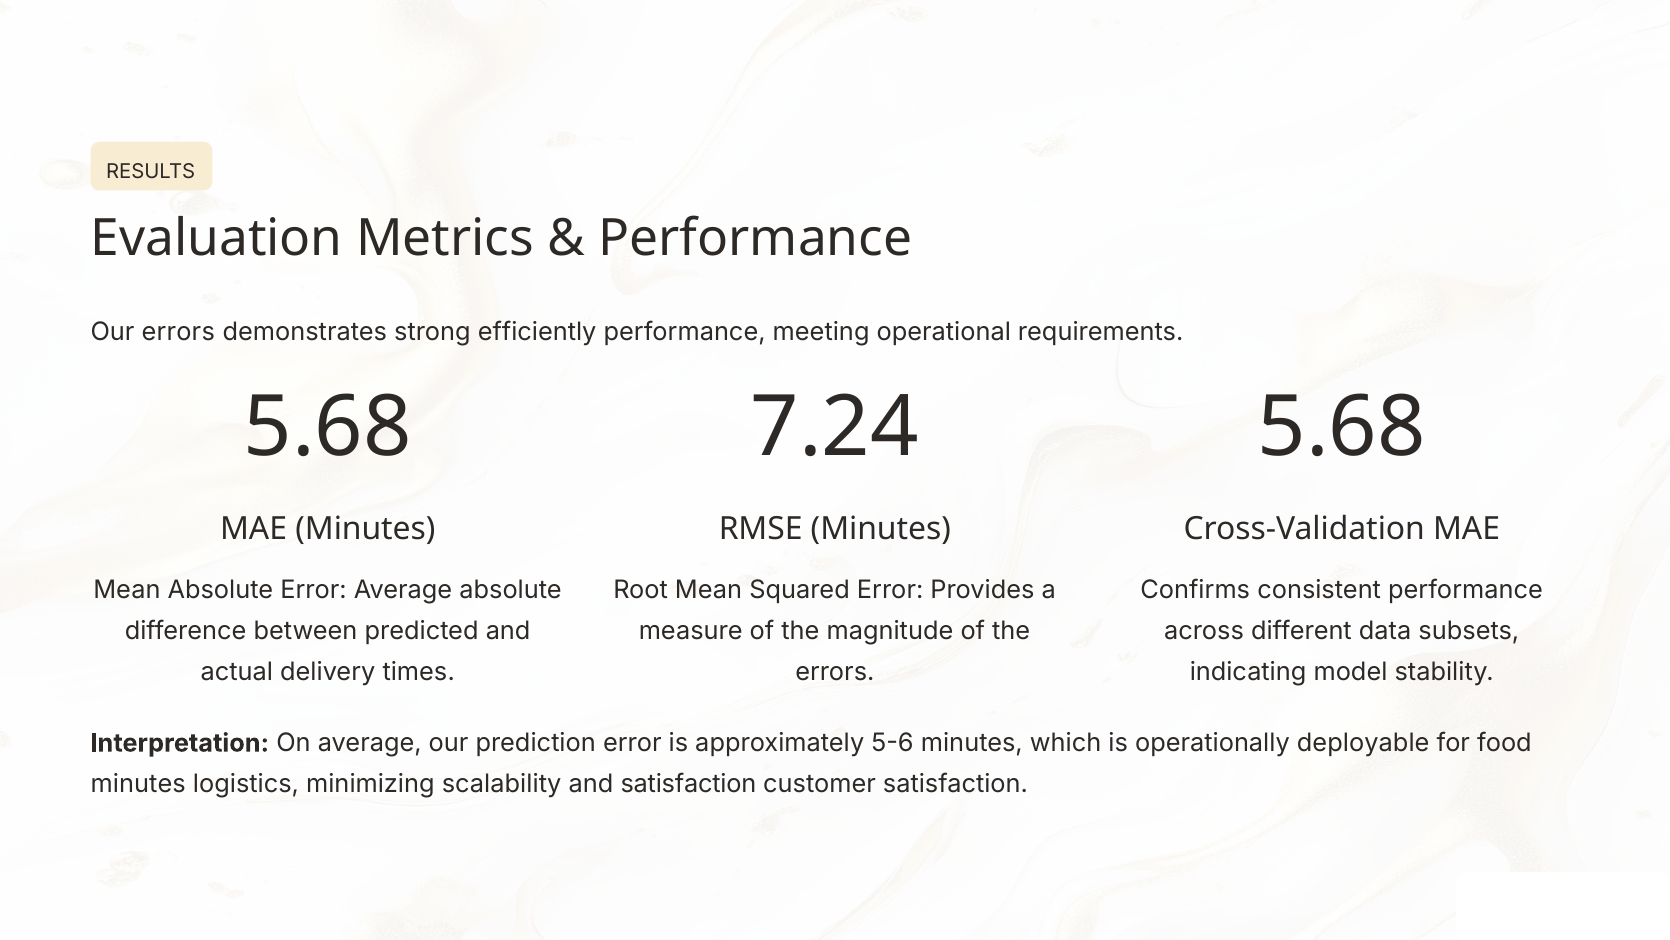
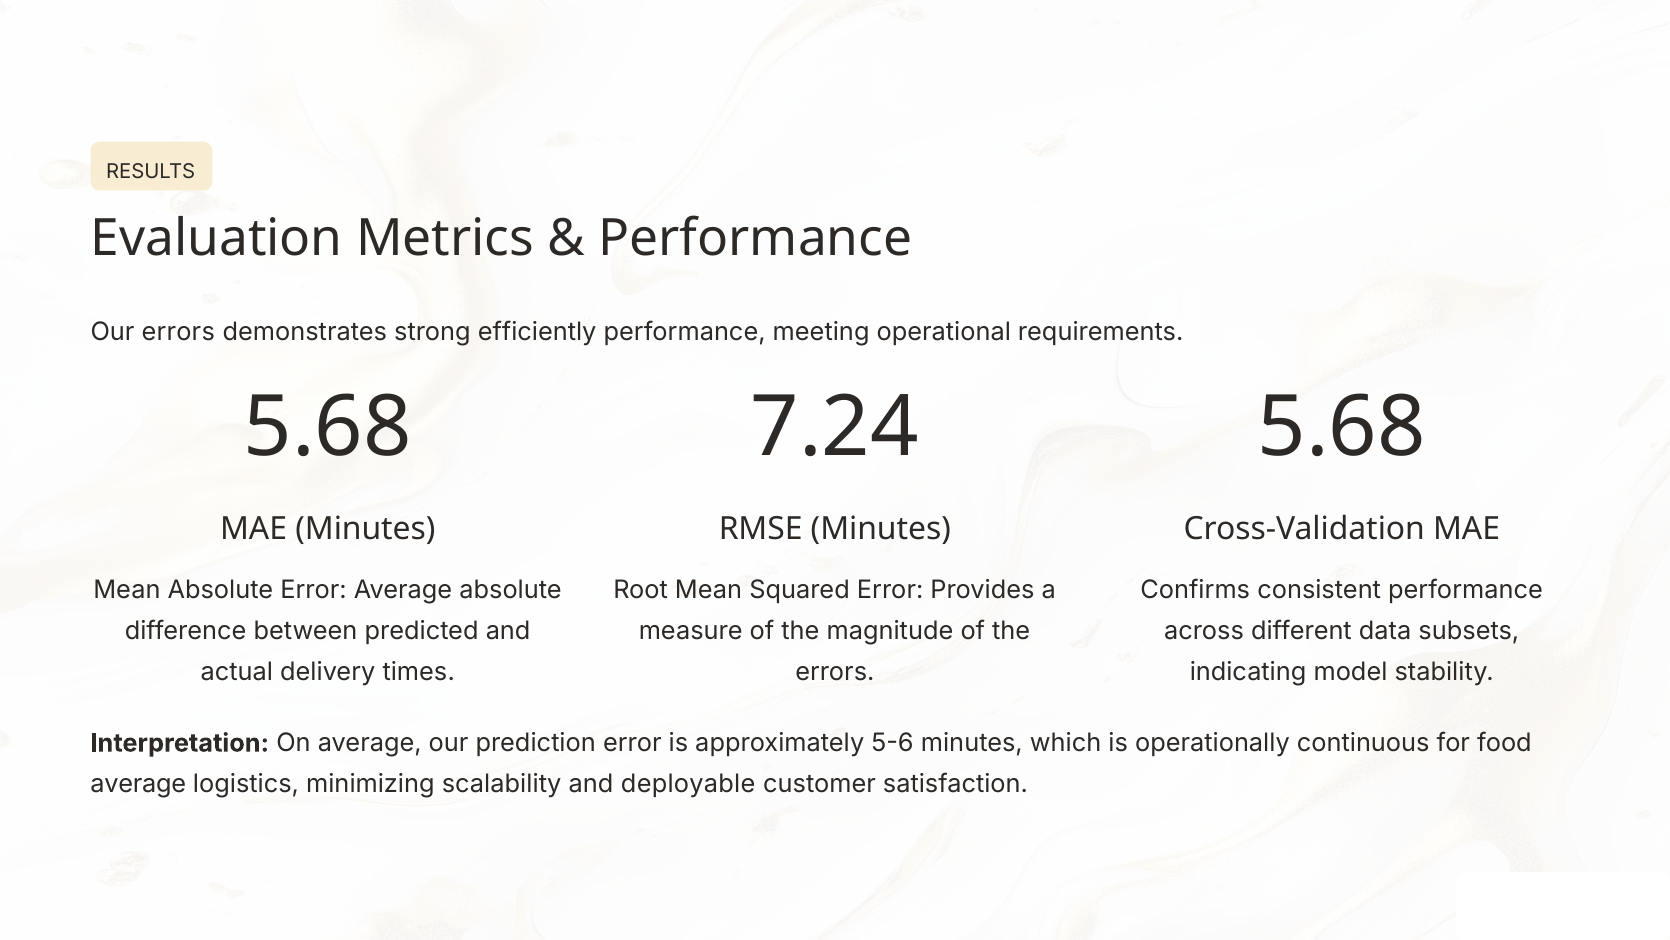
deployable: deployable -> continuous
minutes at (138, 784): minutes -> average
and satisfaction: satisfaction -> deployable
